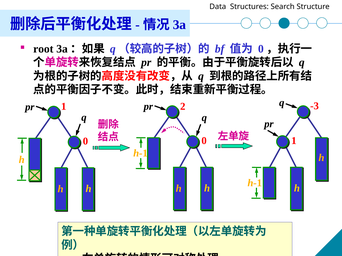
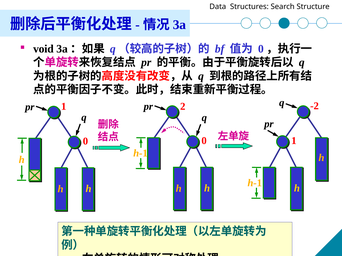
root: root -> void
-3: -3 -> -2
